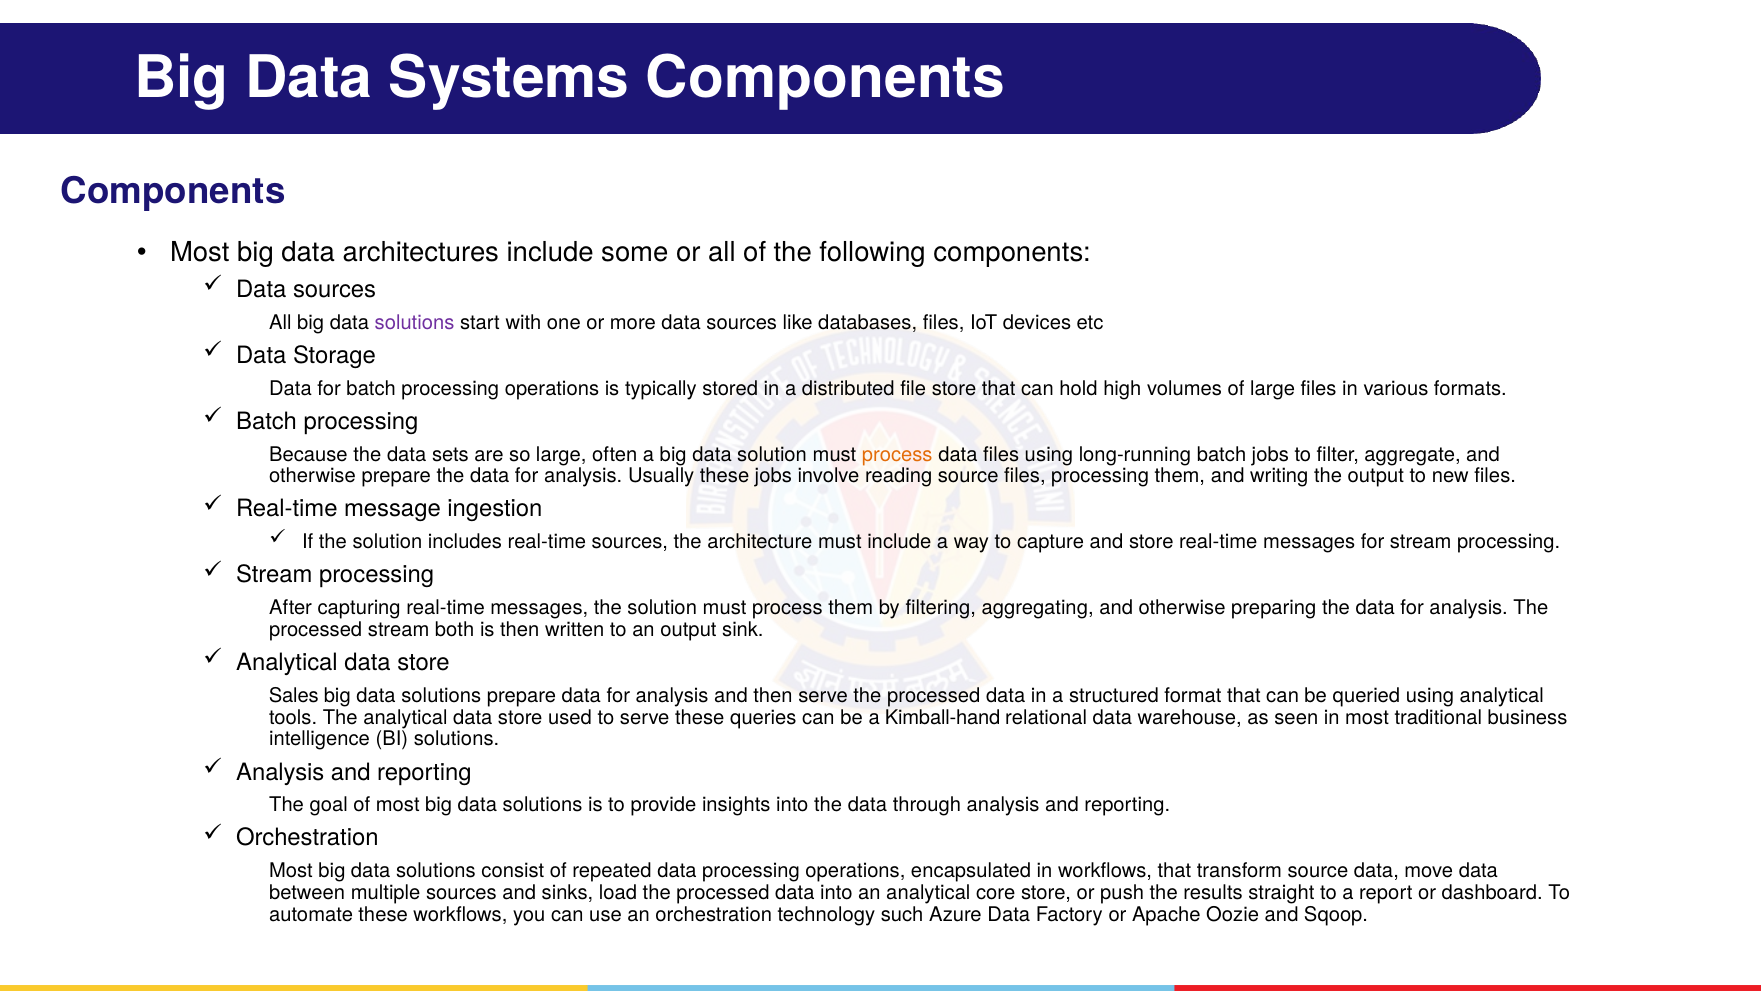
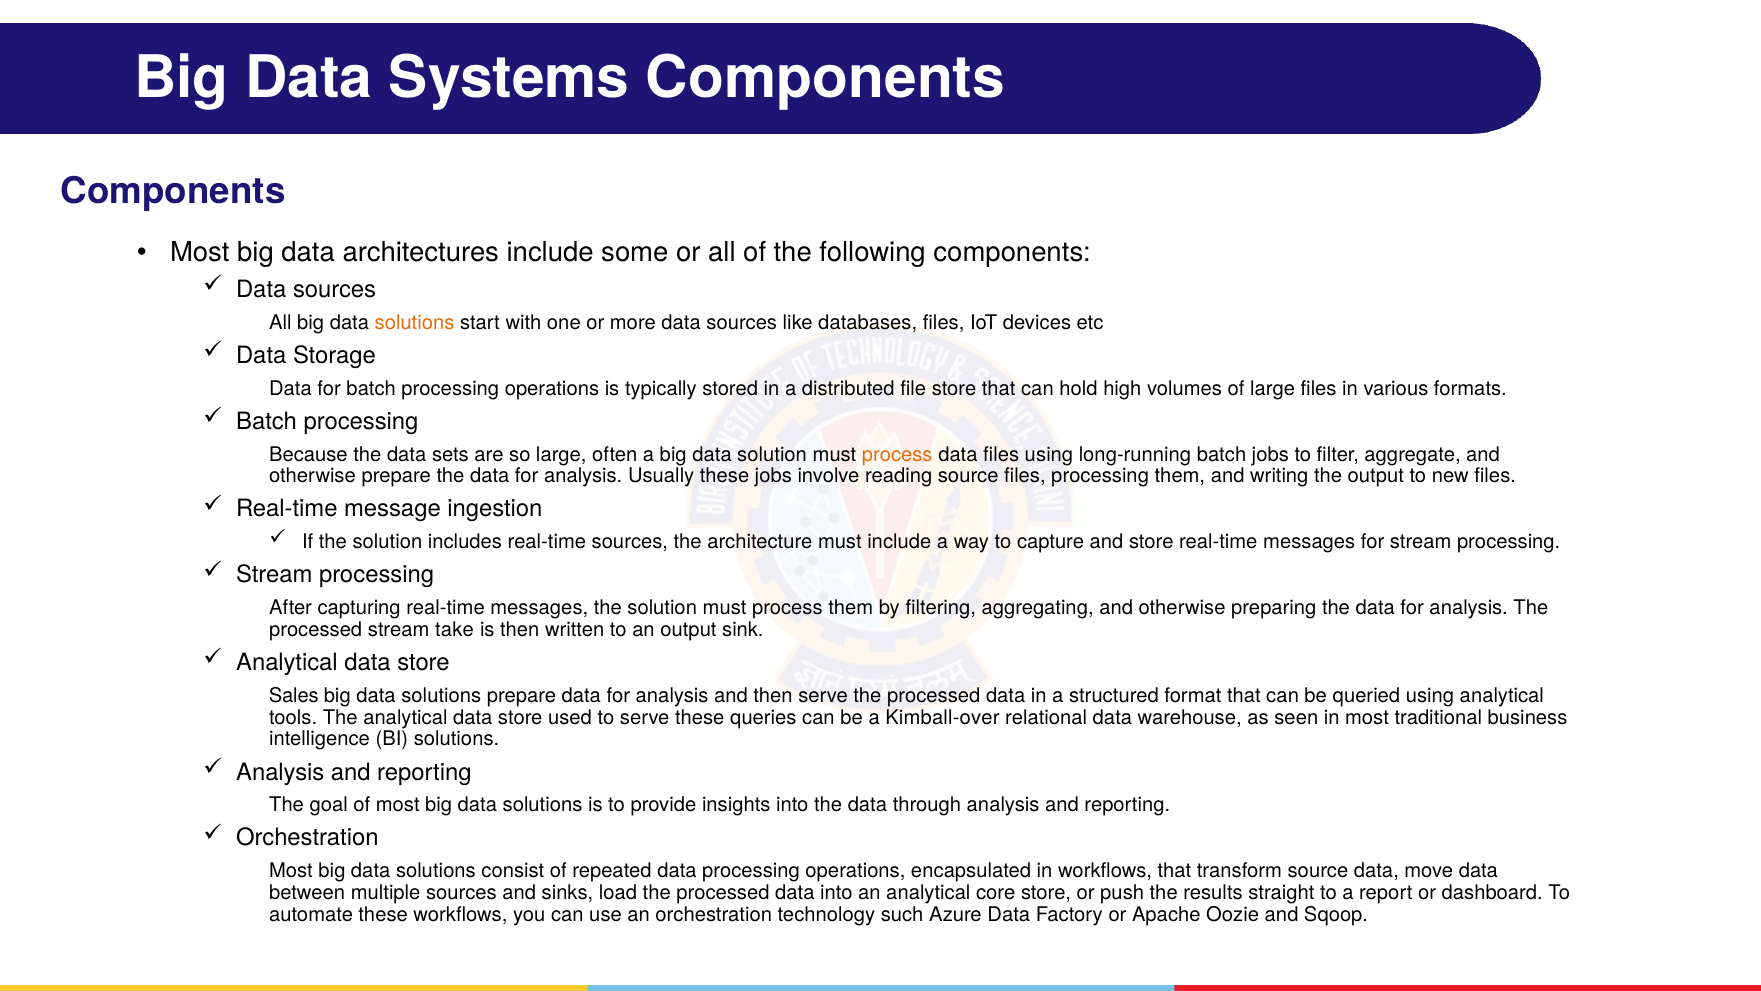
solutions at (415, 322) colour: purple -> orange
both: both -> take
Kimball-hand: Kimball-hand -> Kimball-over
